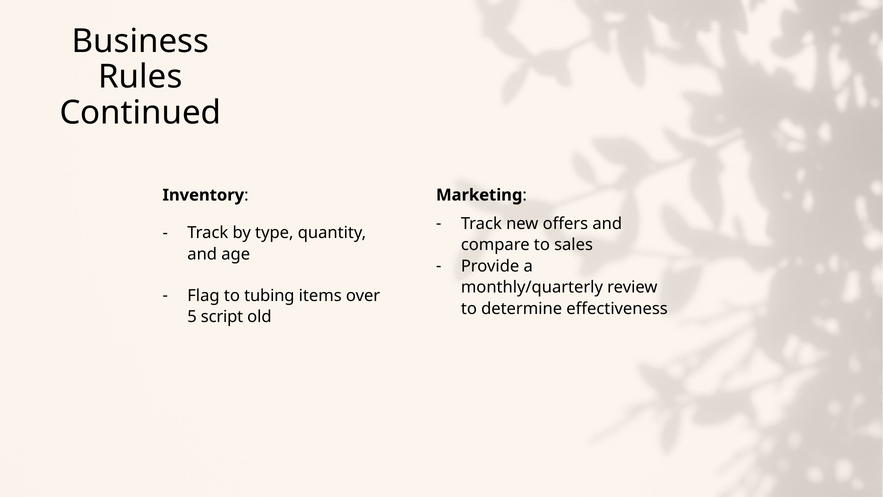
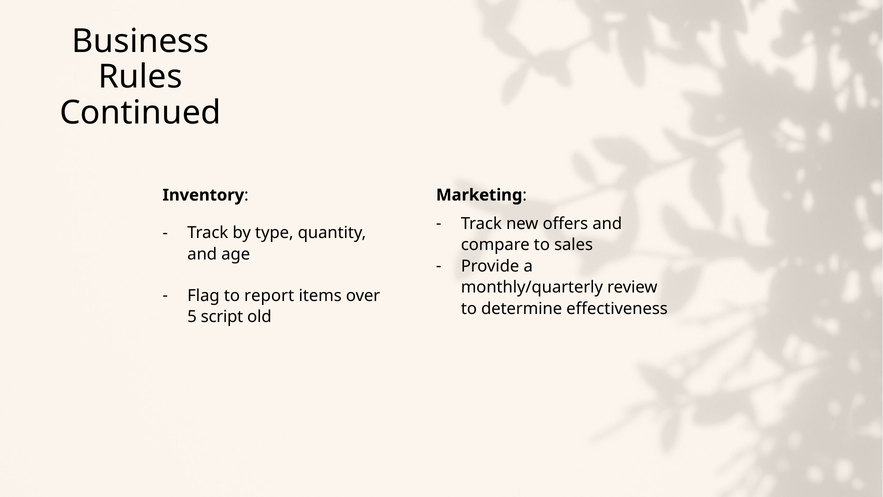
tubing: tubing -> report
